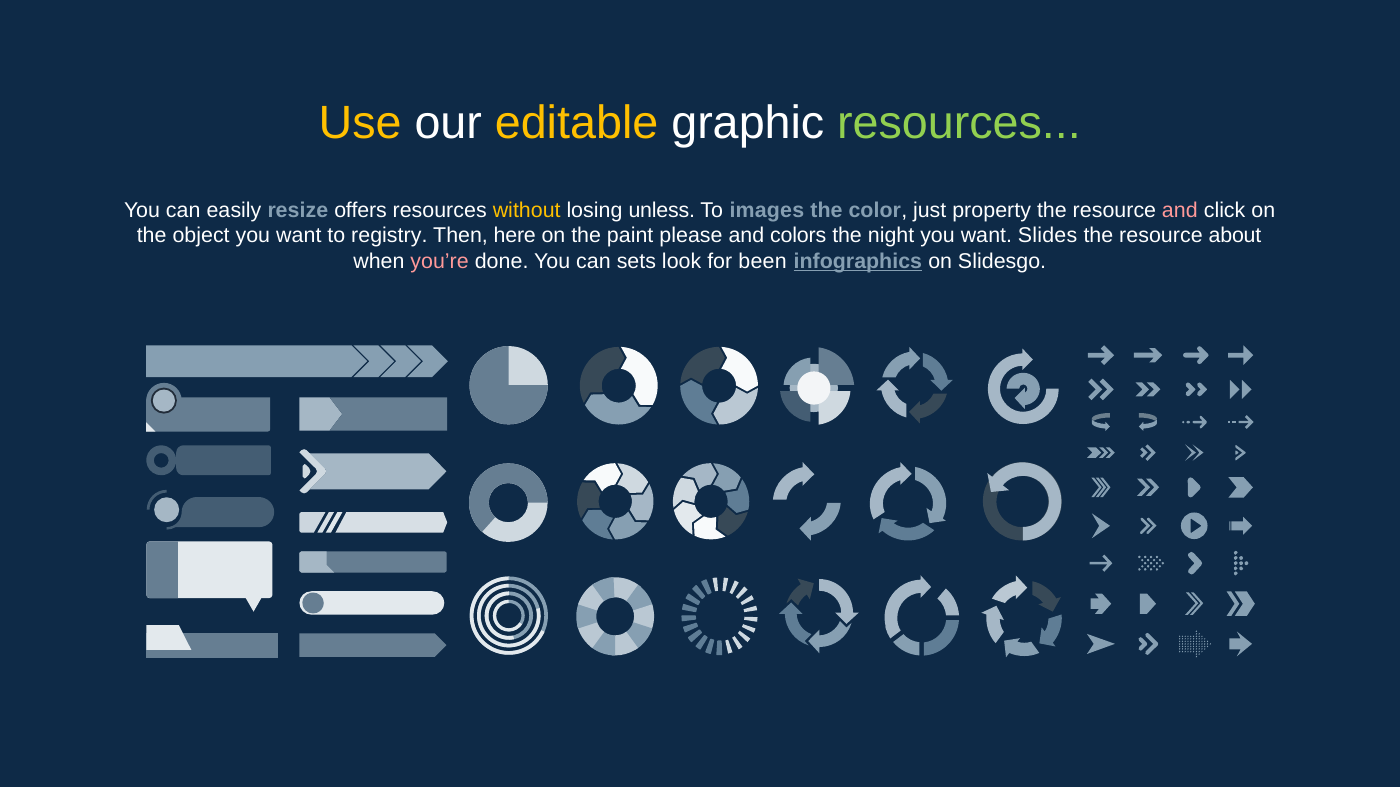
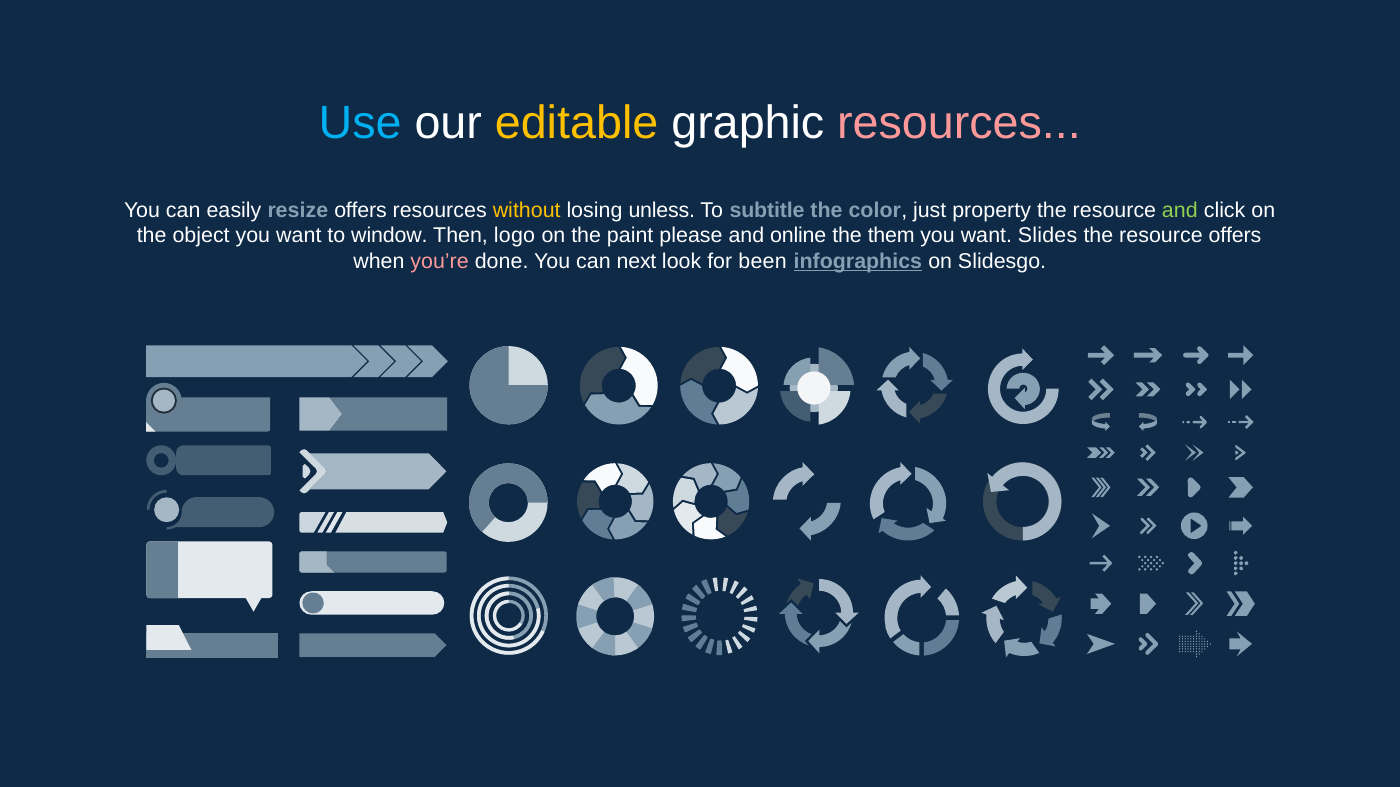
Use colour: yellow -> light blue
resources at (959, 123) colour: light green -> pink
images: images -> subtitle
and at (1180, 210) colour: pink -> light green
registry: registry -> window
here: here -> logo
colors: colors -> online
night: night -> them
resource about: about -> offers
sets: sets -> next
